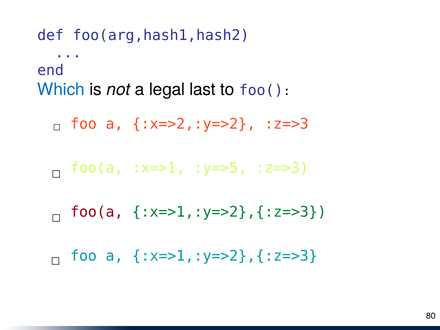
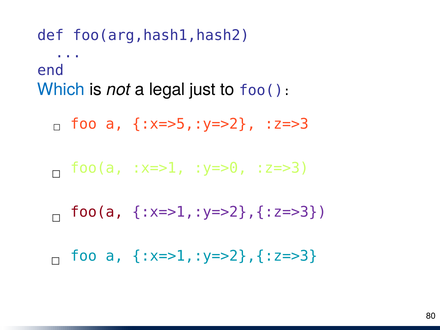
last: last -> just
:x=>2,:y=>2: :x=>2,:y=>2 -> :x=>5,:y=>2
:y=>5: :y=>5 -> :y=>0
:x=>1,:y=>2},{:z=>3 at (229, 212) colour: green -> purple
